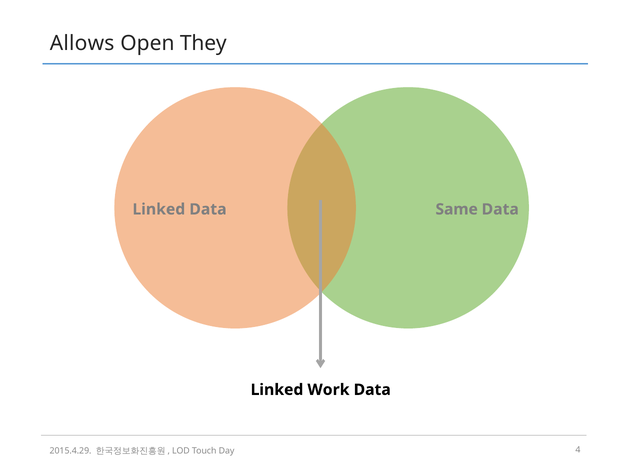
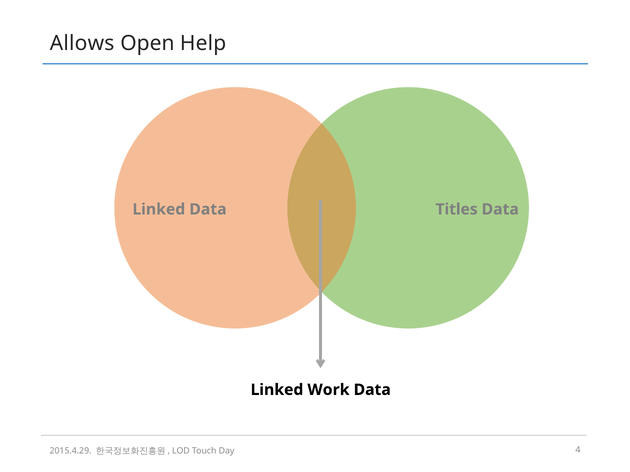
They: They -> Help
Same: Same -> Titles
